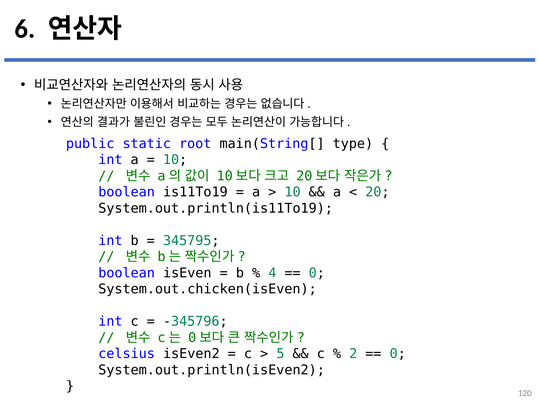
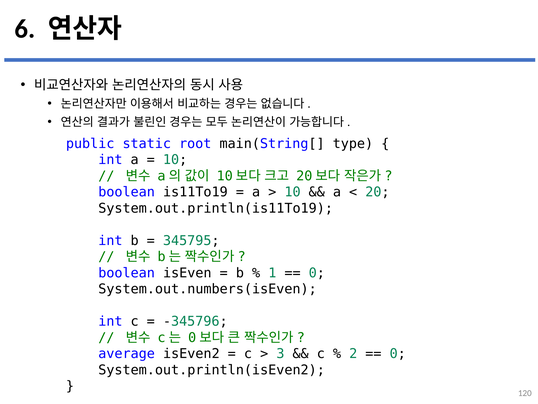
4: 4 -> 1
System.out.chicken(isEven: System.out.chicken(isEven -> System.out.numbers(isEven
celsius: celsius -> average
5: 5 -> 3
